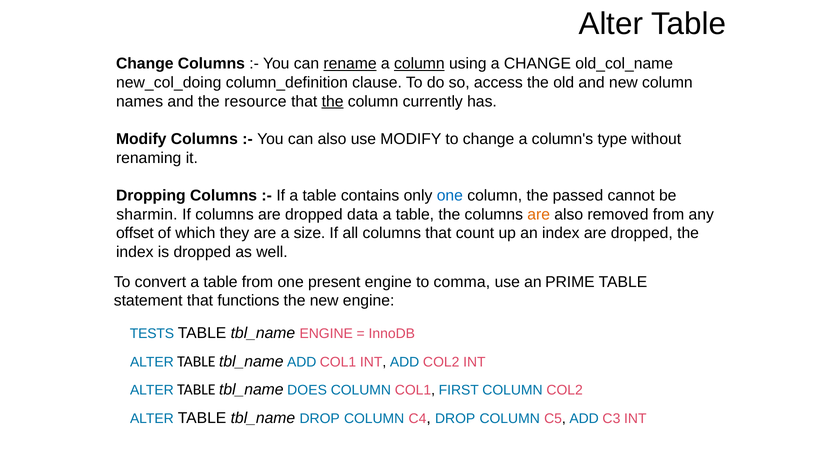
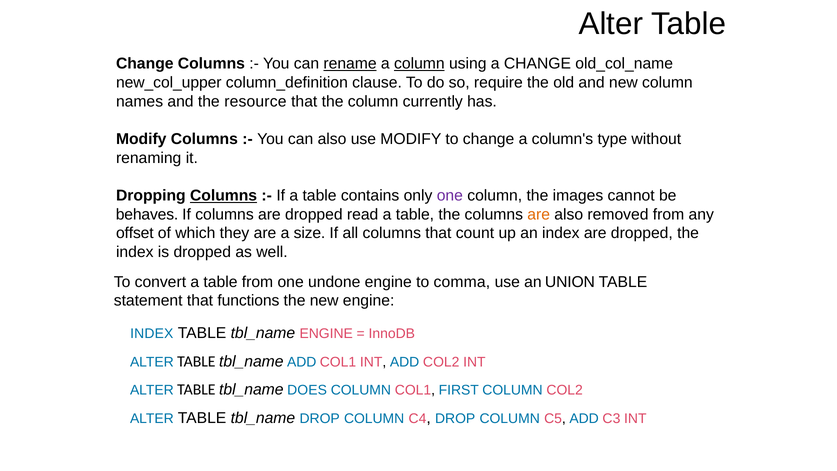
new_col_doing: new_col_doing -> new_col_upper
access: access -> require
the at (333, 101) underline: present -> none
Columns at (224, 196) underline: none -> present
one at (450, 196) colour: blue -> purple
passed: passed -> images
sharmin: sharmin -> behaves
data: data -> read
present: present -> undone
PRIME: PRIME -> UNION
TESTS at (152, 334): TESTS -> INDEX
